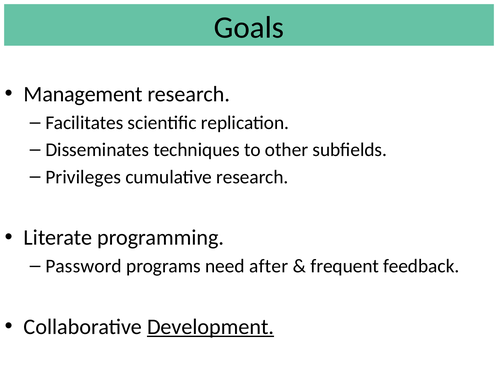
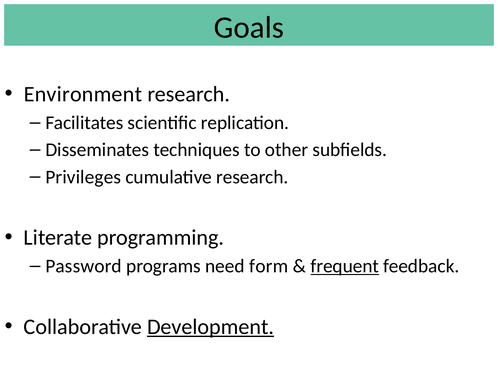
Management: Management -> Environment
after: after -> form
frequent underline: none -> present
